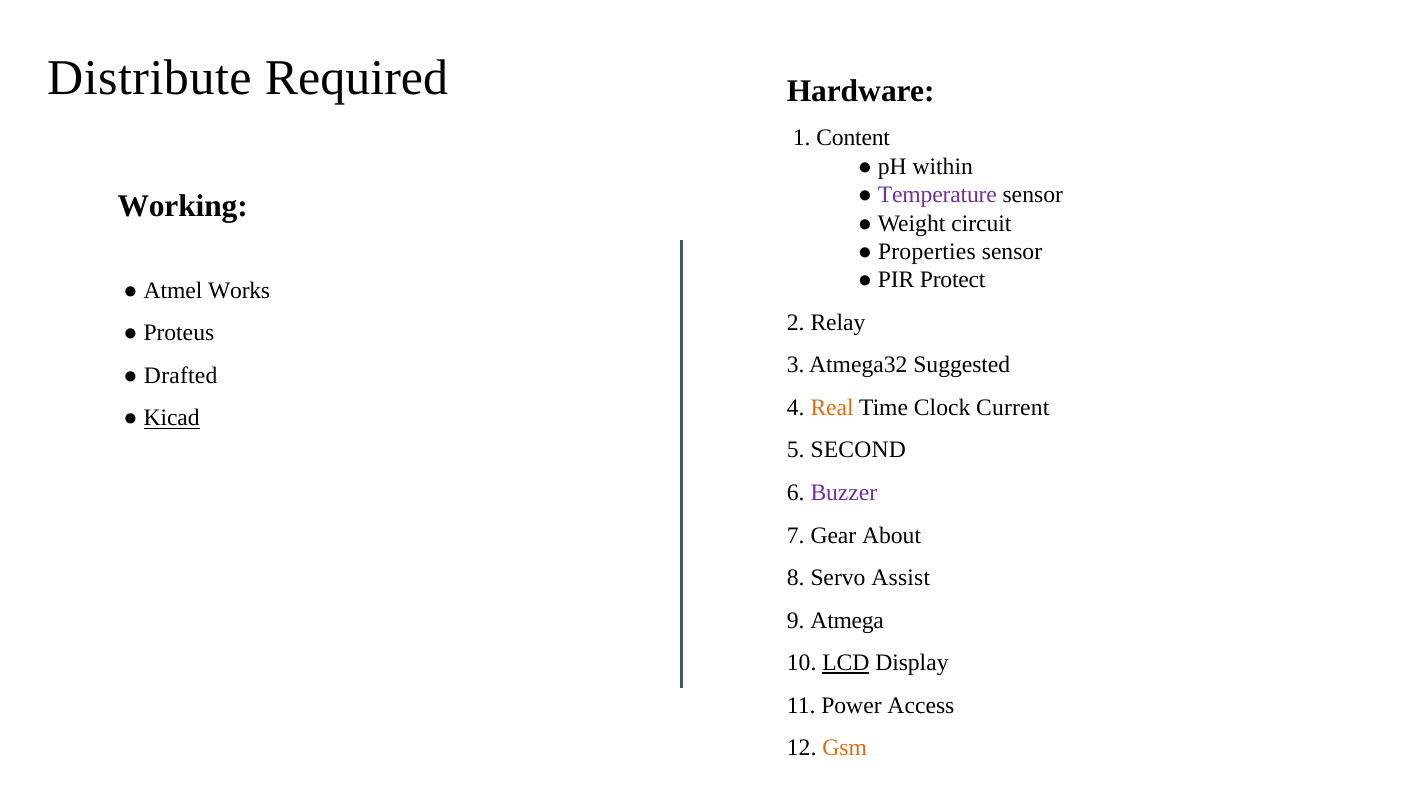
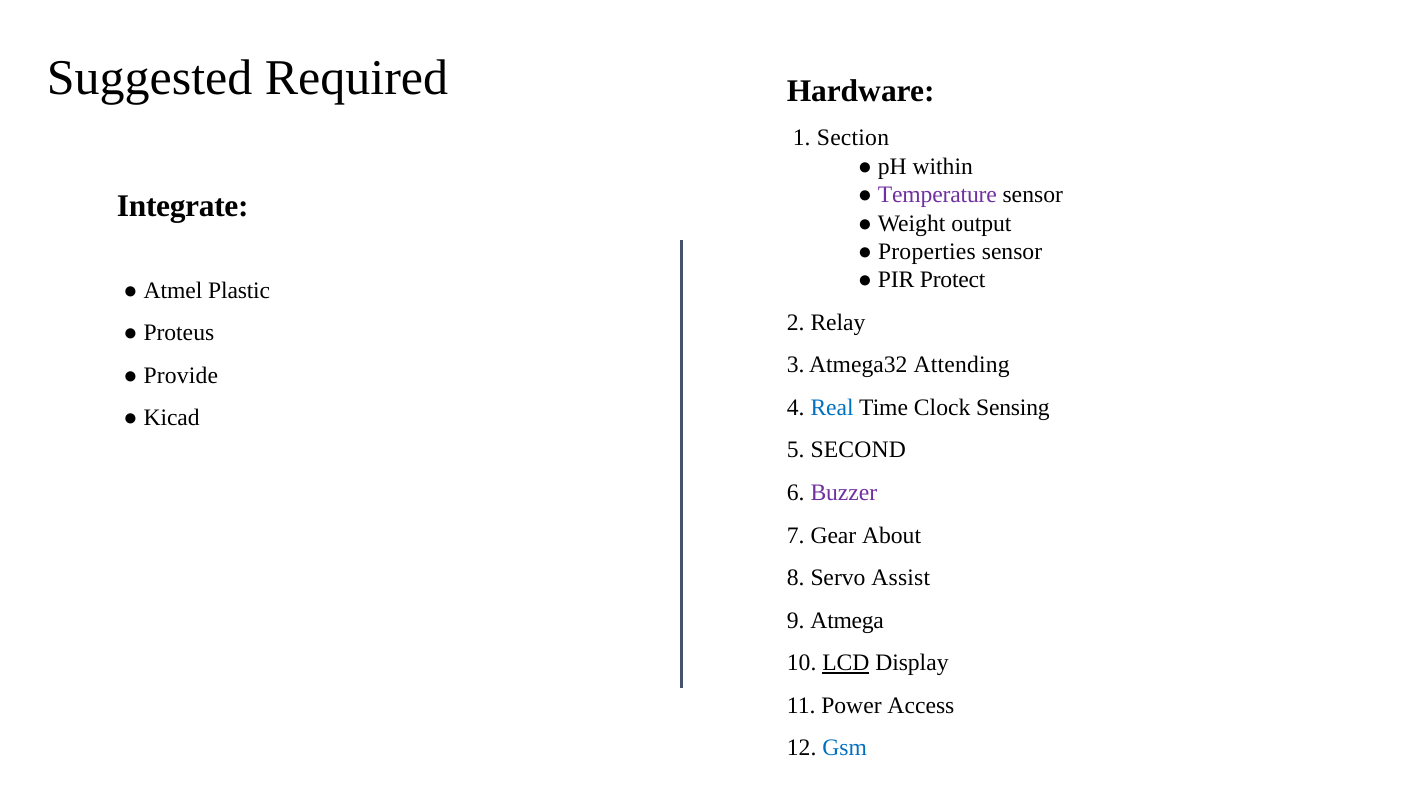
Distribute: Distribute -> Suggested
Content: Content -> Section
Working: Working -> Integrate
circuit: circuit -> output
Works: Works -> Plastic
Suggested: Suggested -> Attending
Drafted: Drafted -> Provide
Real colour: orange -> blue
Current: Current -> Sensing
Kicad underline: present -> none
Gsm colour: orange -> blue
